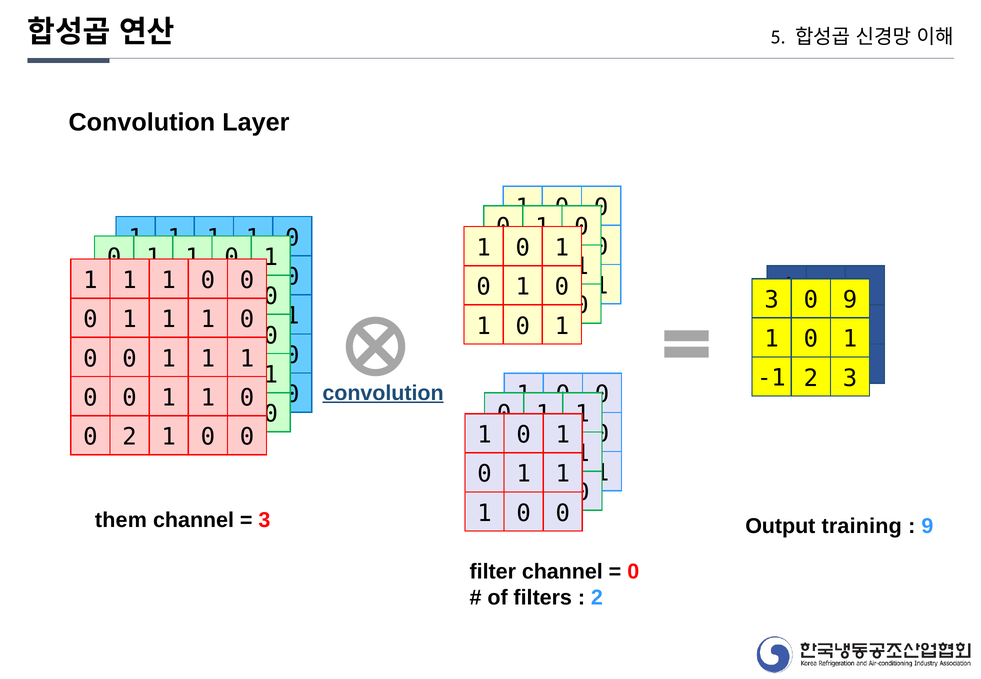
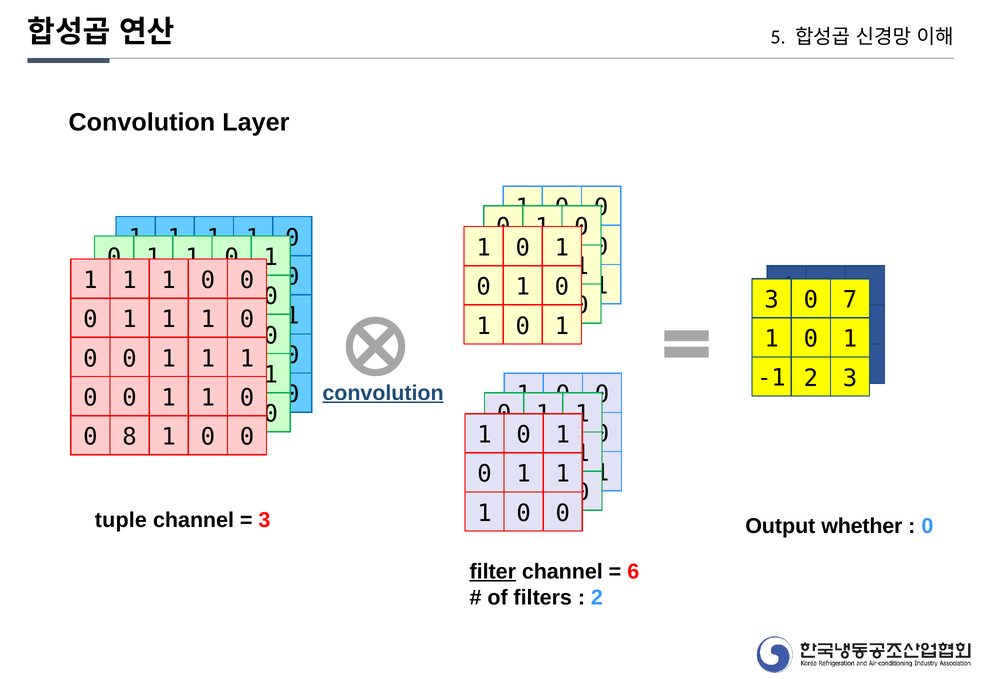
0 9: 9 -> 7
0 2: 2 -> 8
them: them -> tuple
training: training -> whether
9 at (927, 526): 9 -> 0
filter underline: none -> present
0 at (633, 572): 0 -> 6
